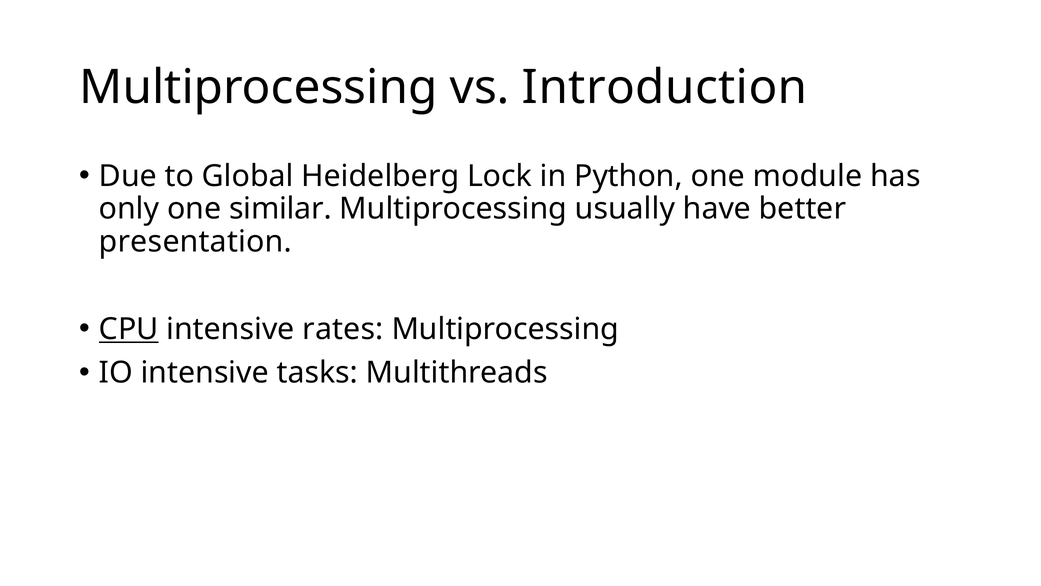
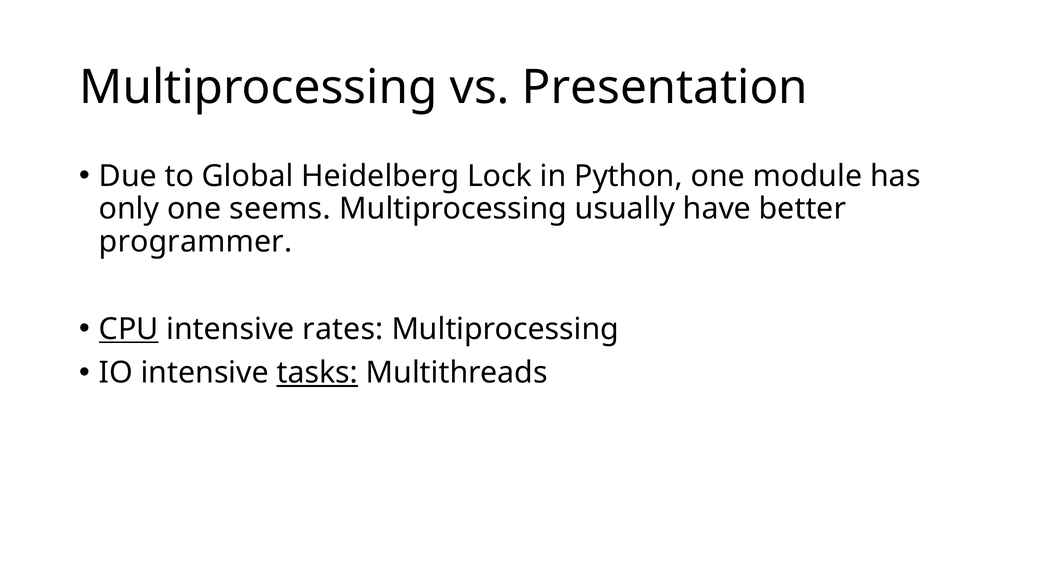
Introduction: Introduction -> Presentation
similar: similar -> seems
presentation: presentation -> programmer
tasks underline: none -> present
